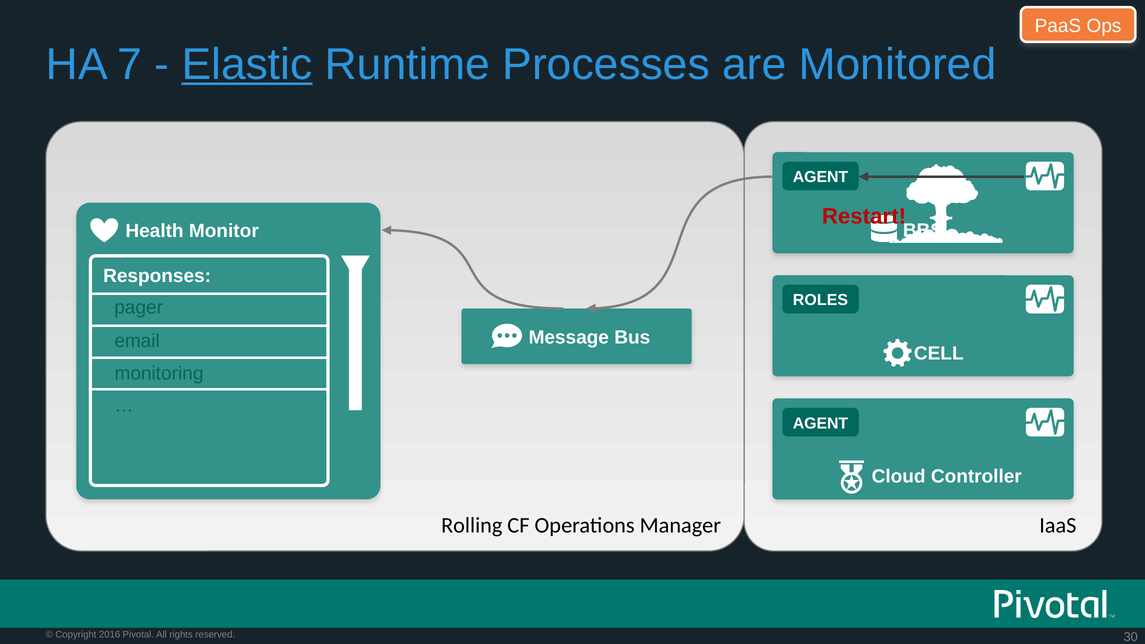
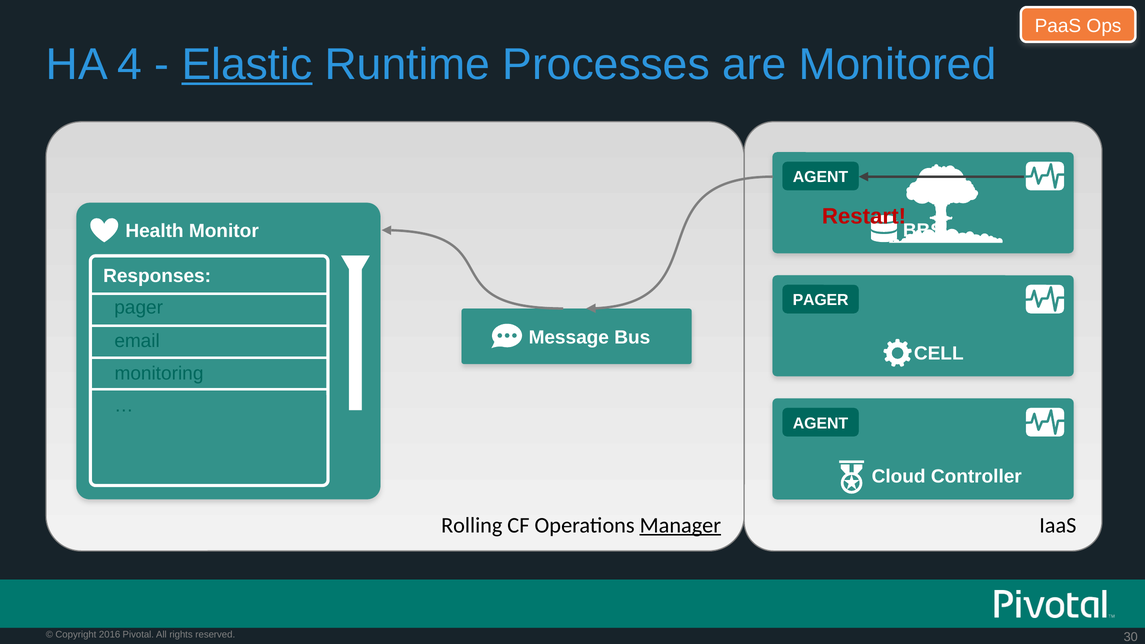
7: 7 -> 4
ROLES at (820, 300): ROLES -> PAGER
Manager underline: none -> present
